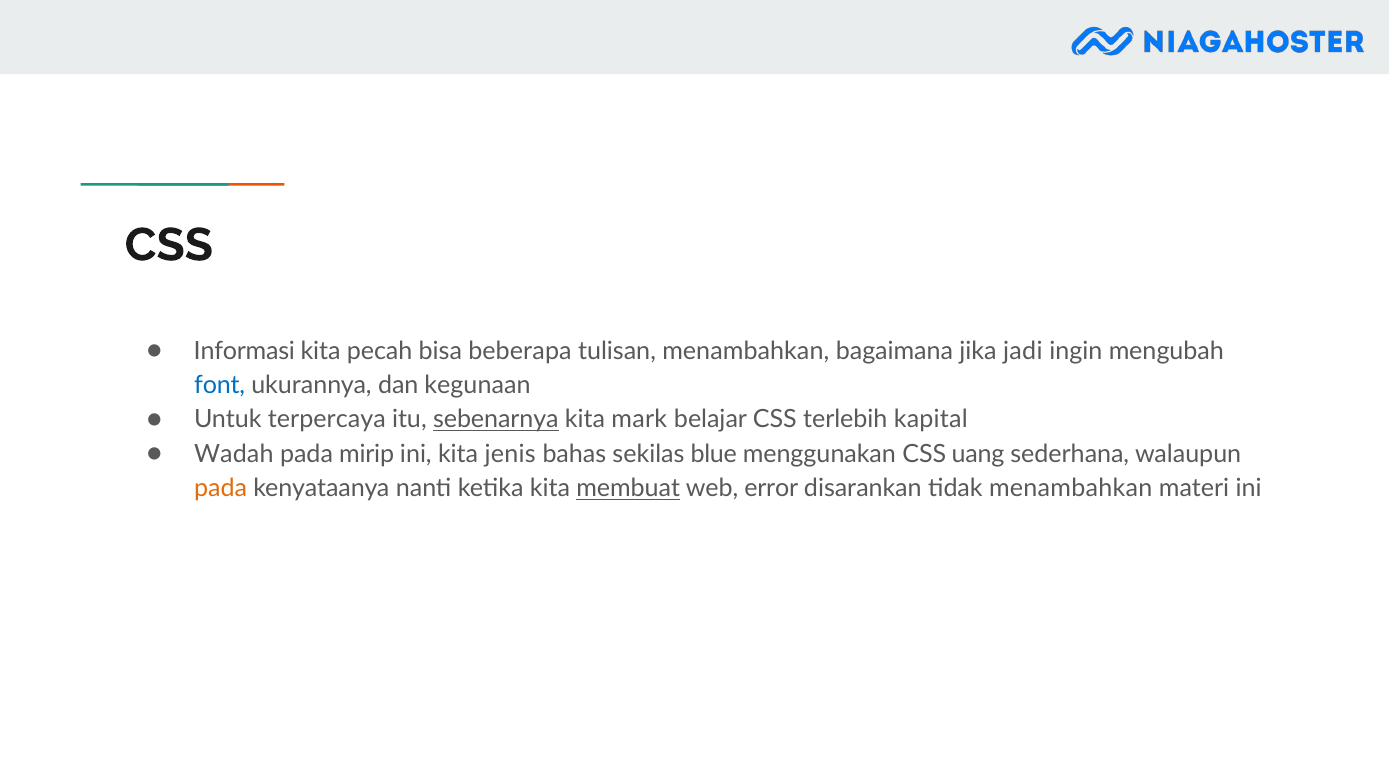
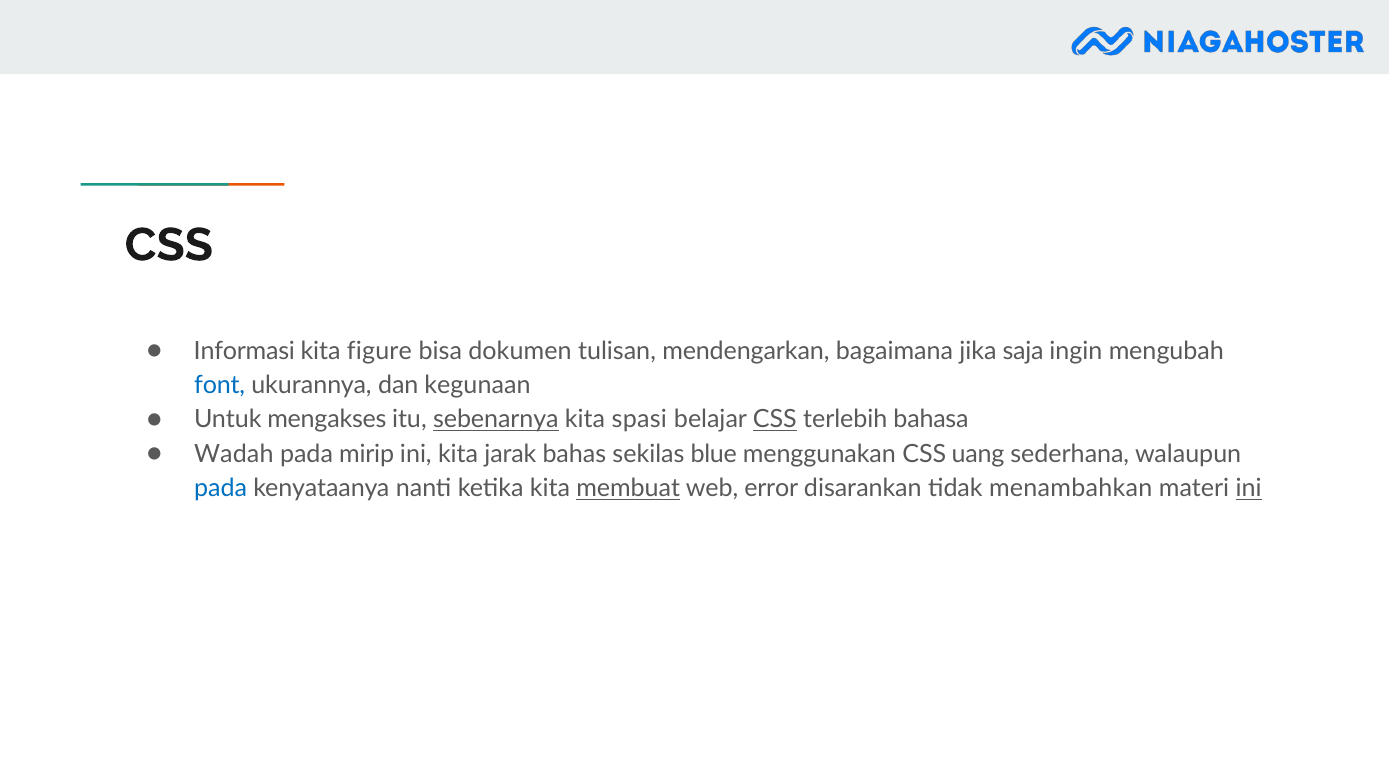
pecah: pecah -> figure
beberapa: beberapa -> dokumen
tulisan menambahkan: menambahkan -> mendengarkan
jadi: jadi -> saja
terpercaya: terpercaya -> mengakses
mark: mark -> spasi
CSS at (775, 420) underline: none -> present
kapital: kapital -> bahasa
jenis: jenis -> jarak
pada at (221, 489) colour: orange -> blue
ini at (1249, 489) underline: none -> present
